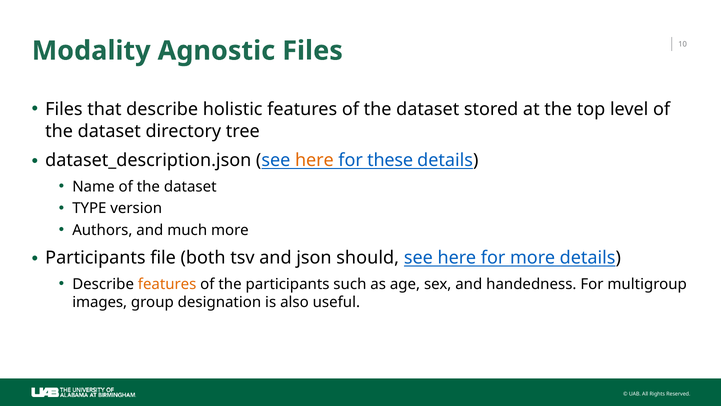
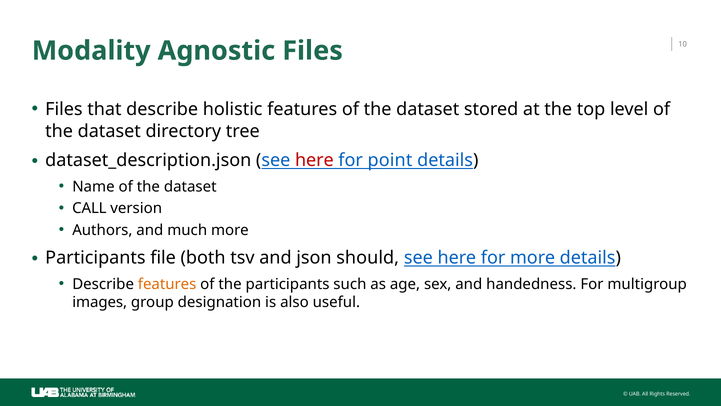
here at (314, 160) colour: orange -> red
these: these -> point
TYPE: TYPE -> CALL
